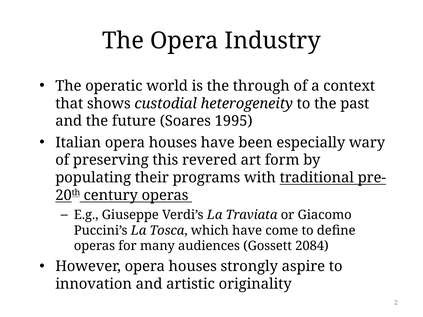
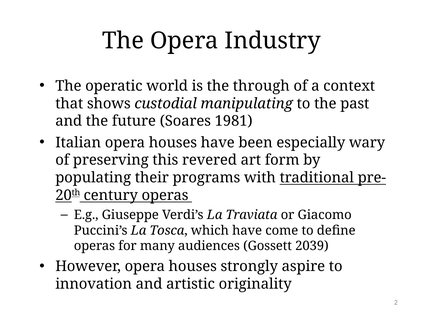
heterogeneity: heterogeneity -> manipulating
1995: 1995 -> 1981
2084: 2084 -> 2039
